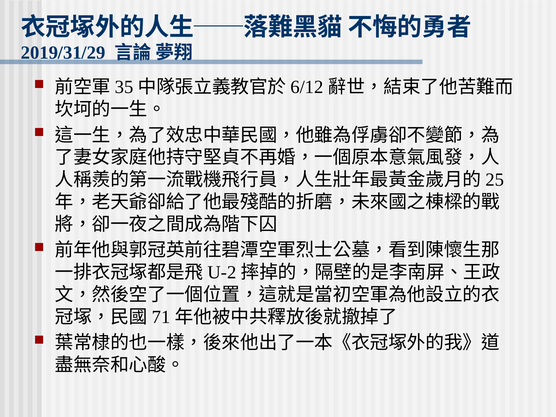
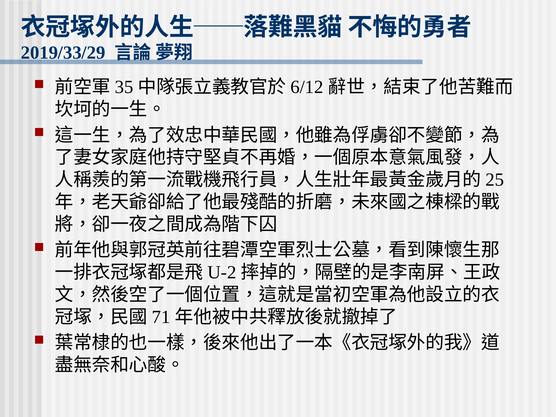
2019/31/29: 2019/31/29 -> 2019/33/29
